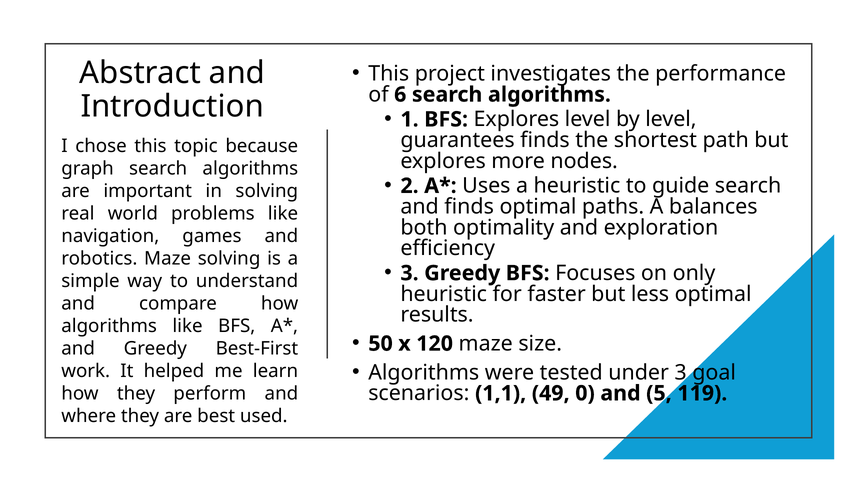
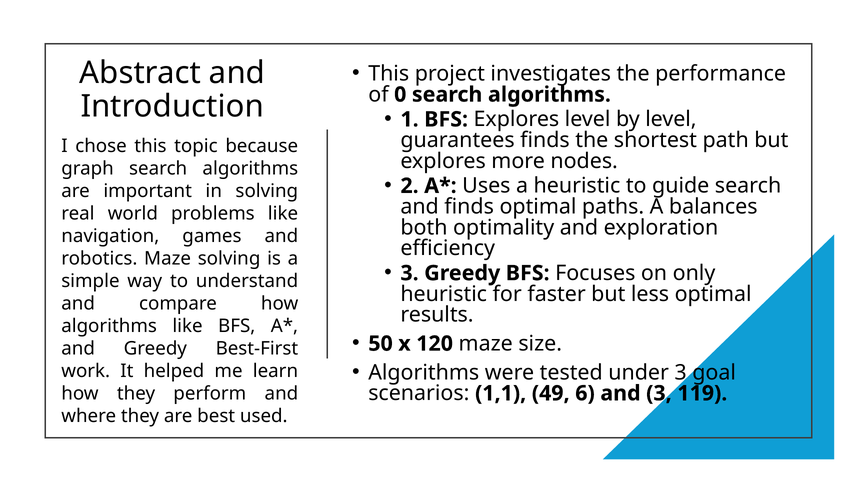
6: 6 -> 0
0: 0 -> 6
and 5: 5 -> 3
